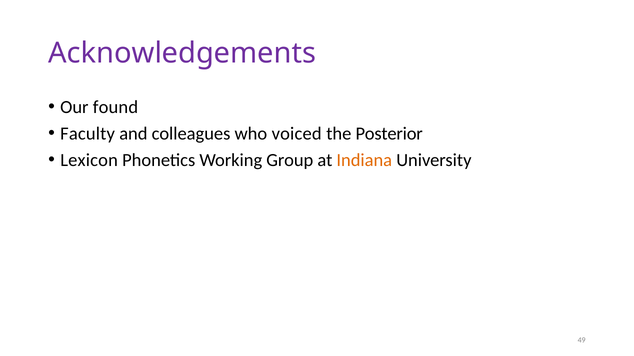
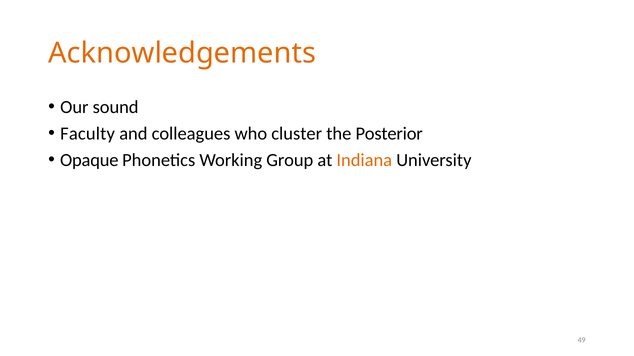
Acknowledgements colour: purple -> orange
found: found -> sound
voiced: voiced -> cluster
Lexicon: Lexicon -> Opaque
